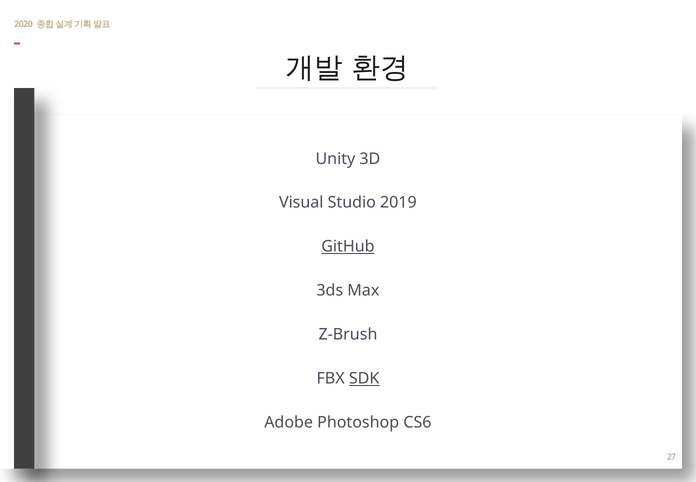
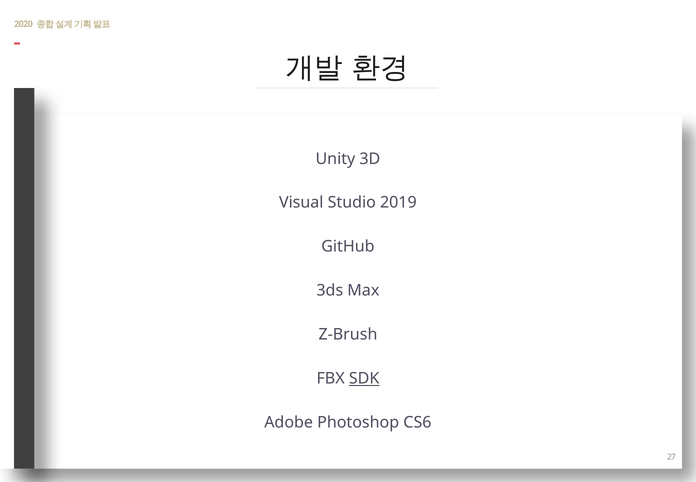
GitHub underline: present -> none
